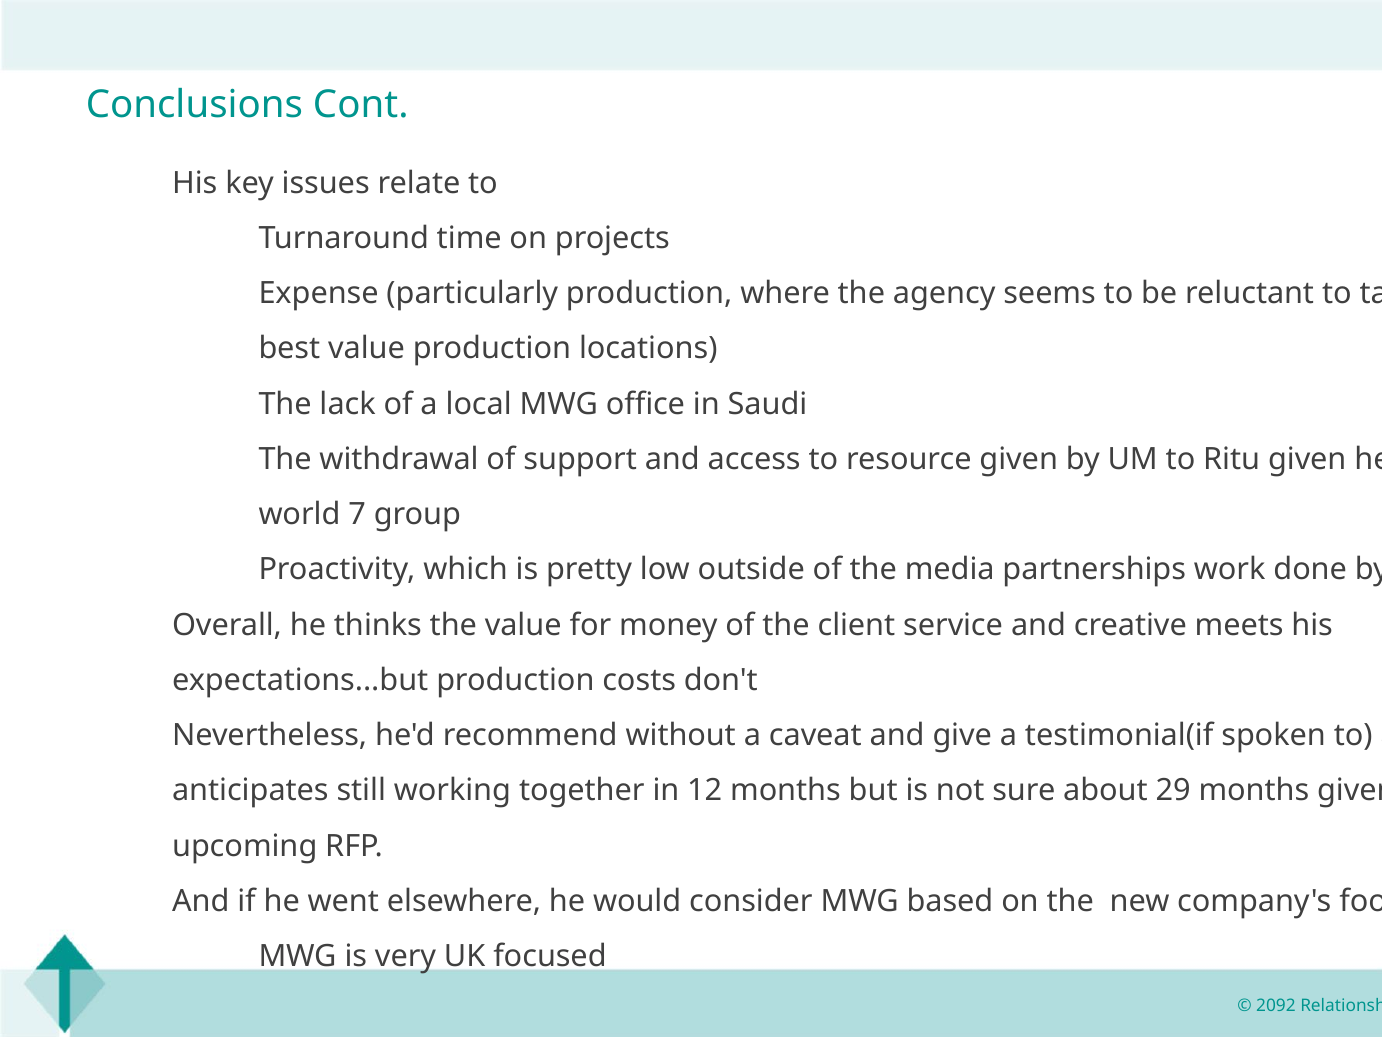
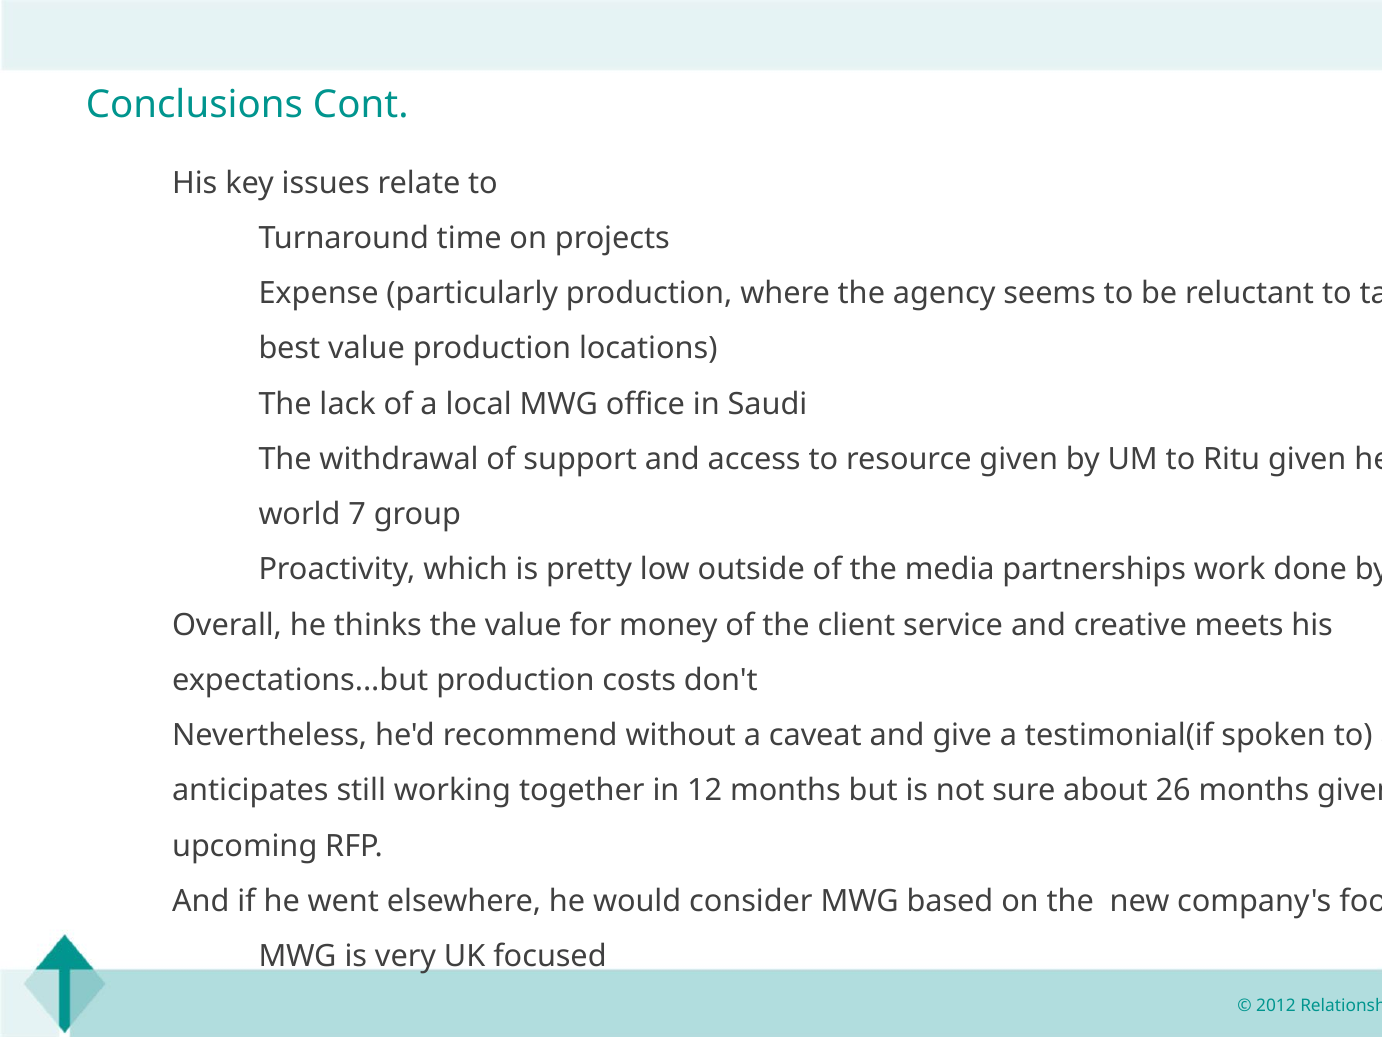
29: 29 -> 26
2092: 2092 -> 2012
